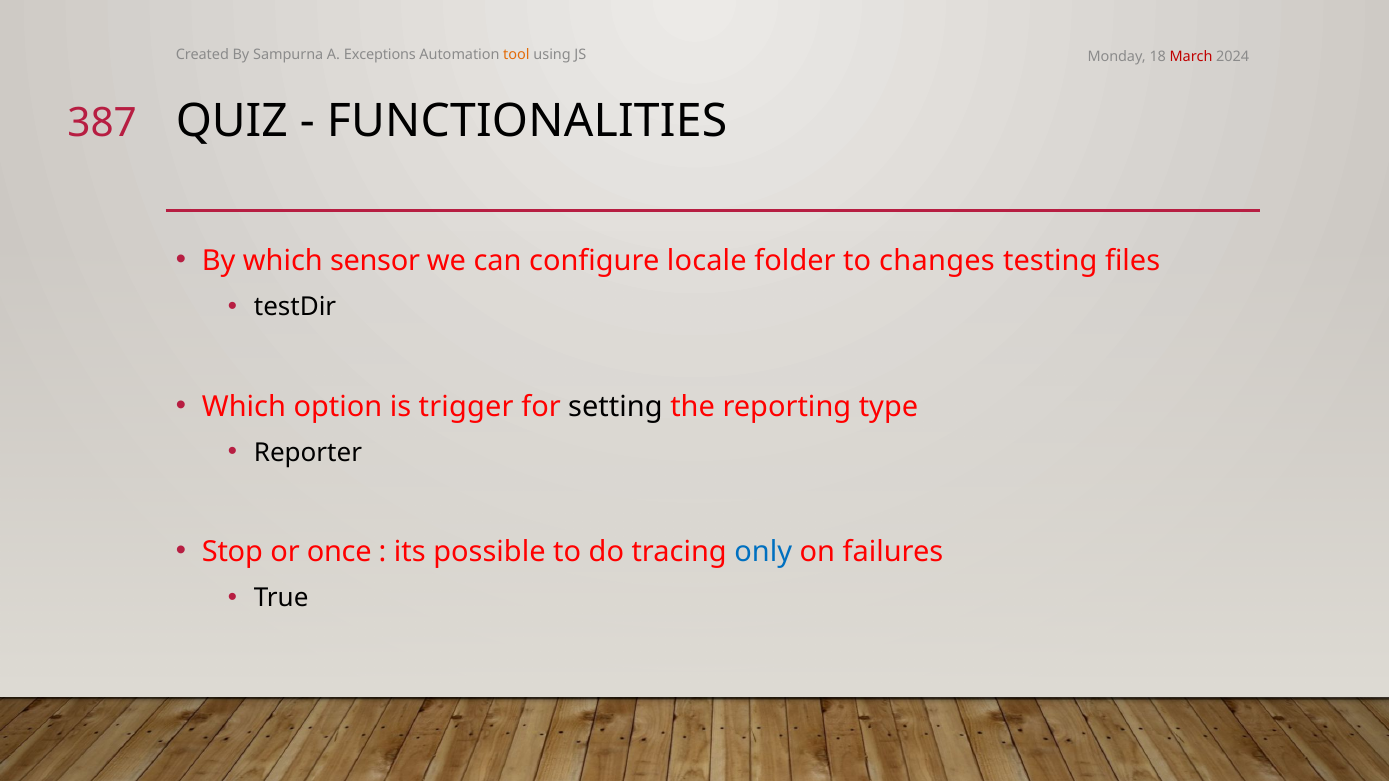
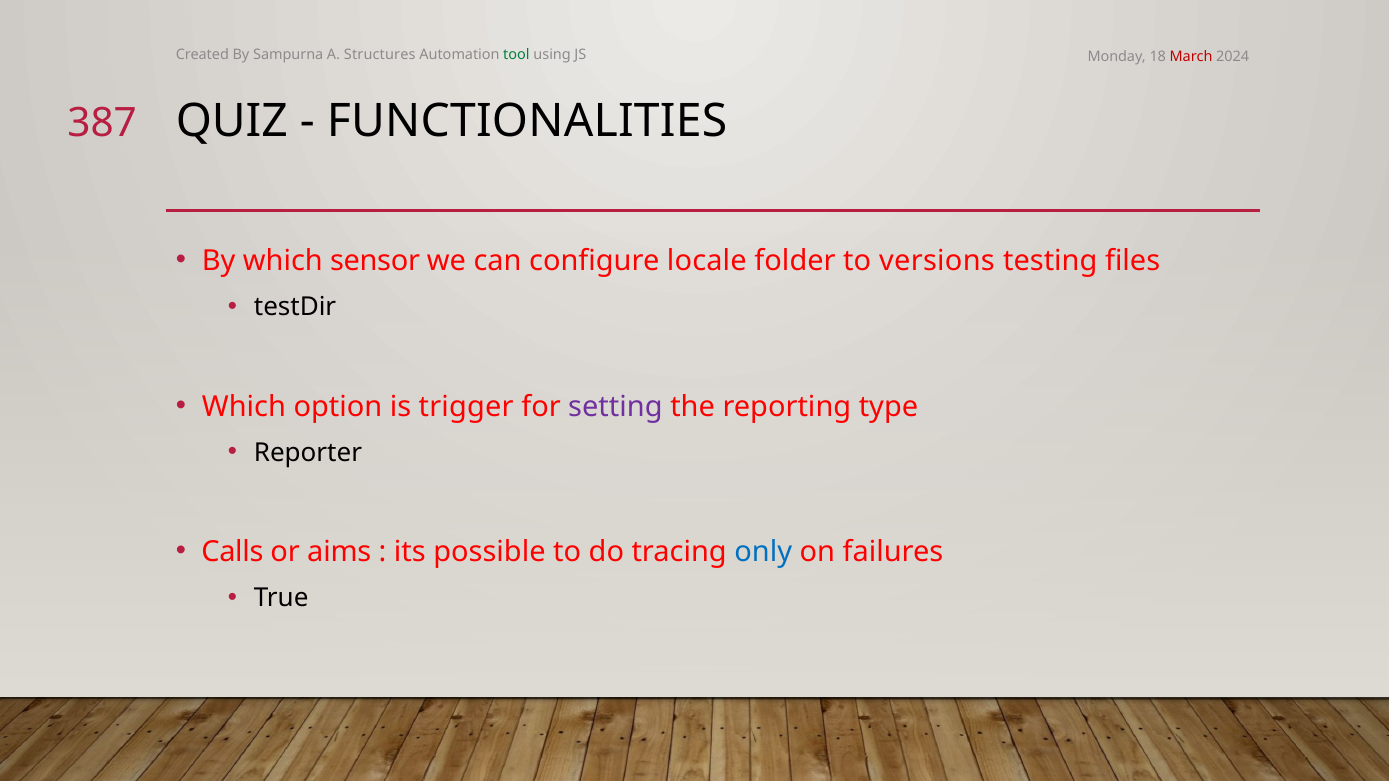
Exceptions: Exceptions -> Structures
tool colour: orange -> green
changes: changes -> versions
setting colour: black -> purple
Stop: Stop -> Calls
once: once -> aims
